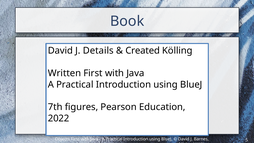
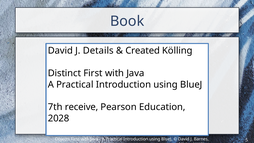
Written: Written -> Distinct
figures: figures -> receive
2022: 2022 -> 2028
